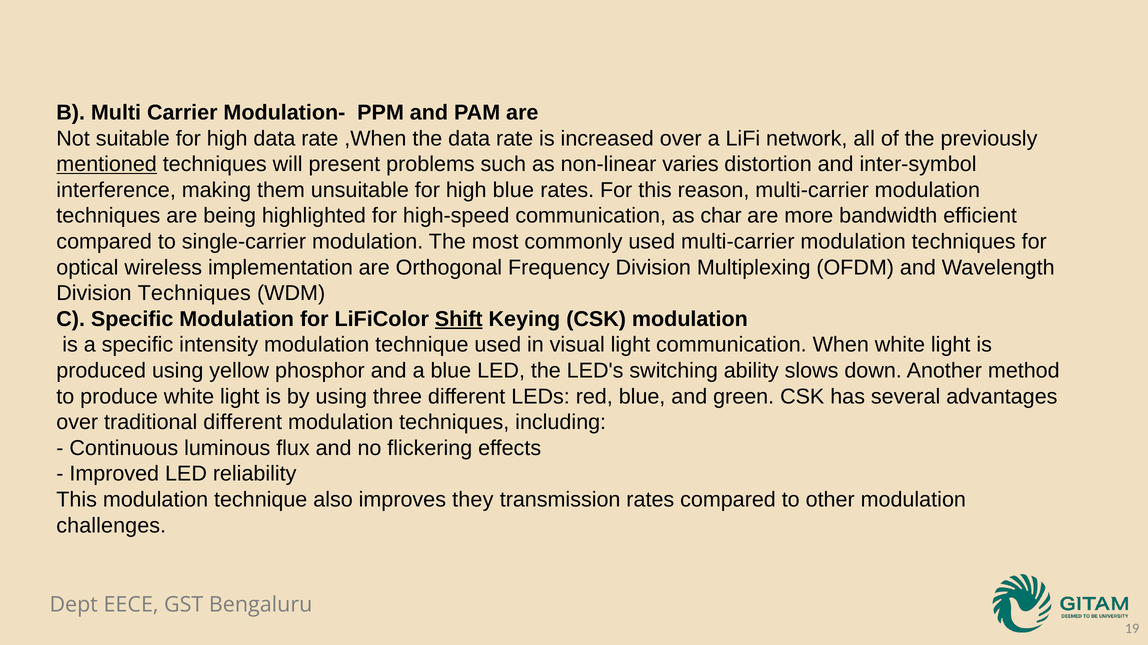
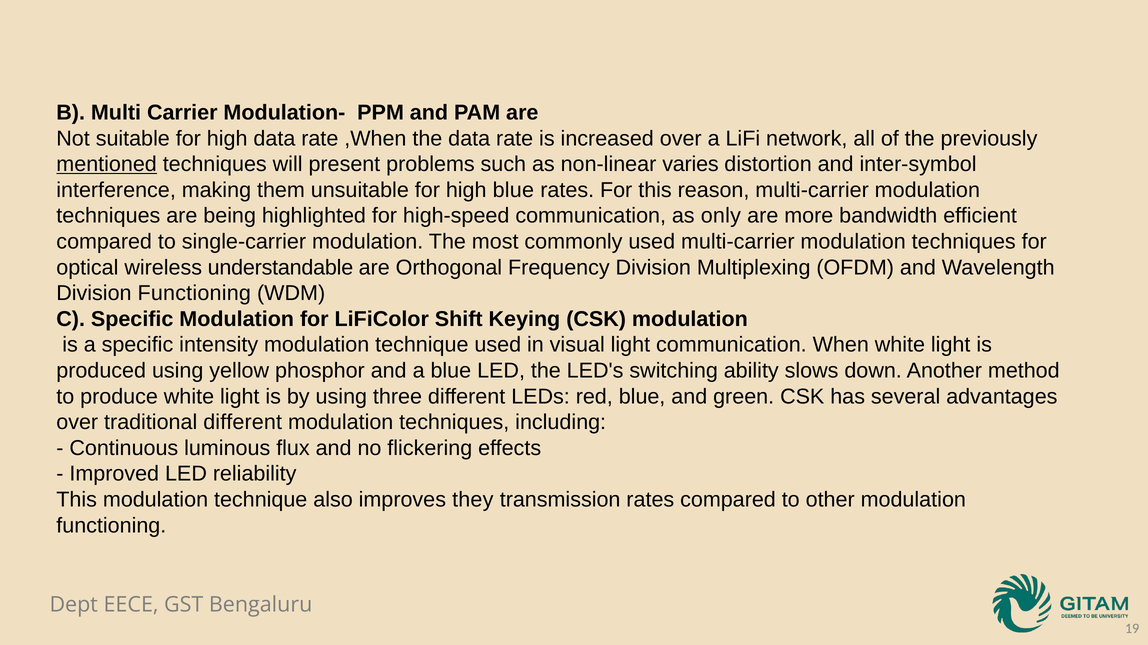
char: char -> only
implementation: implementation -> understandable
Division Techniques: Techniques -> Functioning
Shift underline: present -> none
challenges at (111, 526): challenges -> functioning
